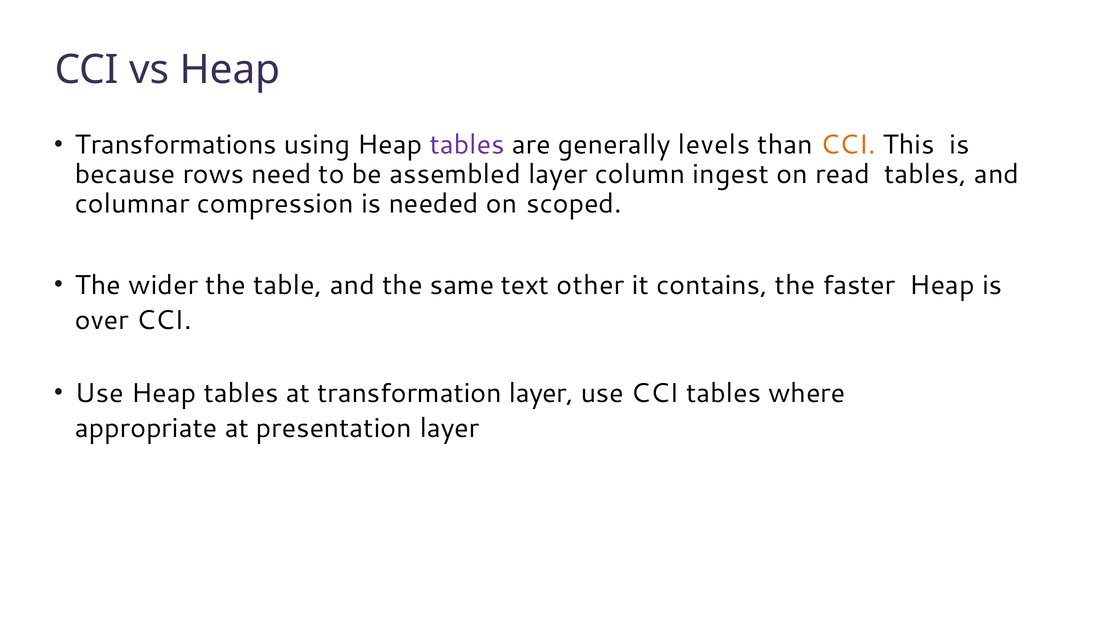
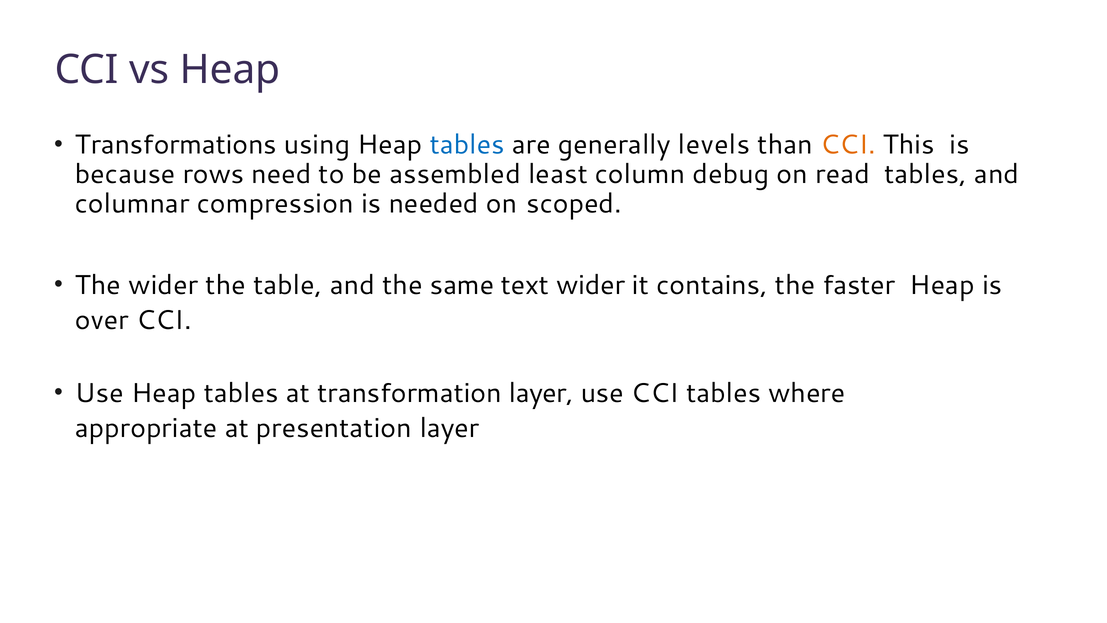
tables at (467, 145) colour: purple -> blue
assembled layer: layer -> least
ingest: ingest -> debug
text other: other -> wider
